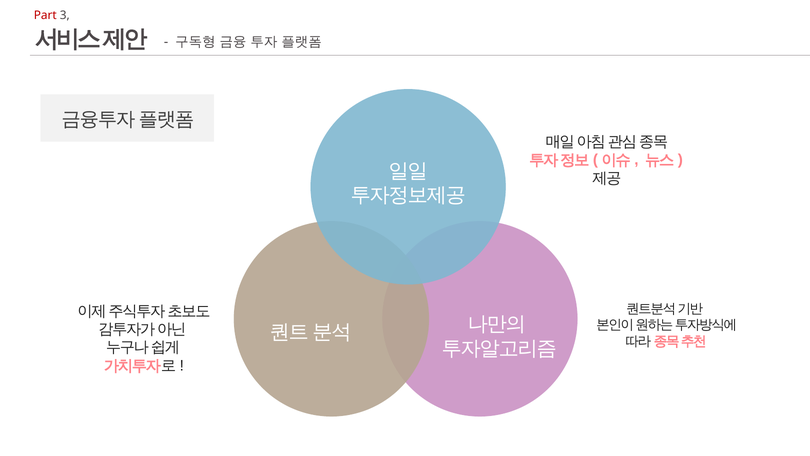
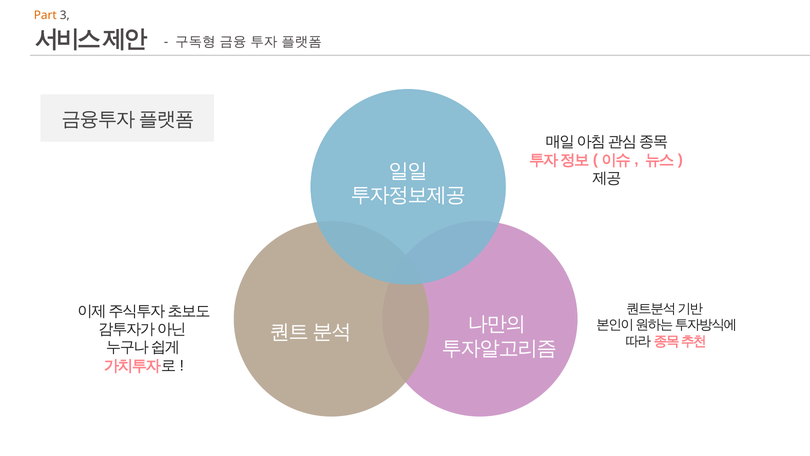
Part colour: red -> orange
